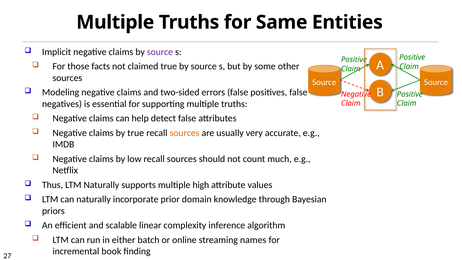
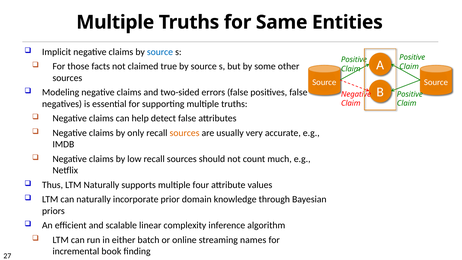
source at (160, 52) colour: purple -> blue
by true: true -> only
high: high -> four
